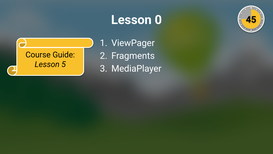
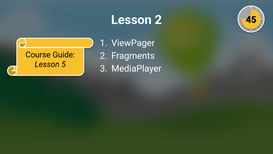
Lesson 0: 0 -> 2
